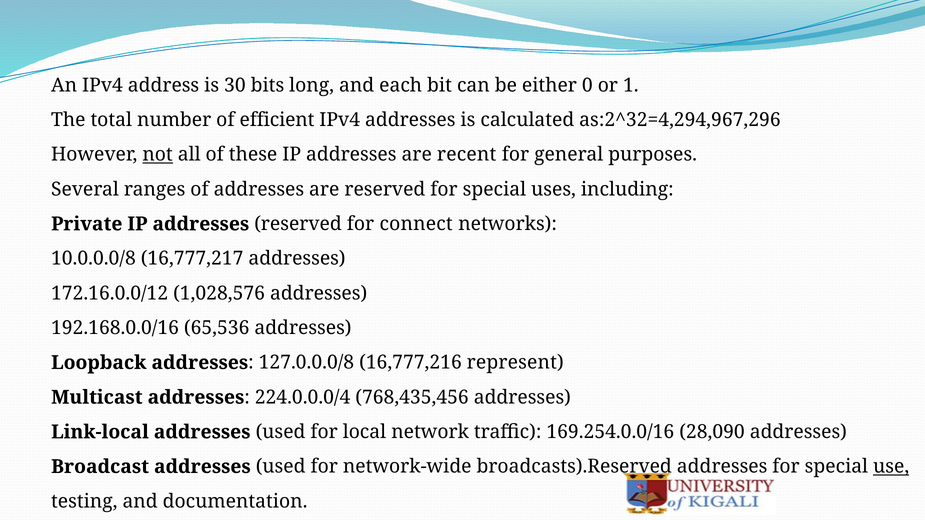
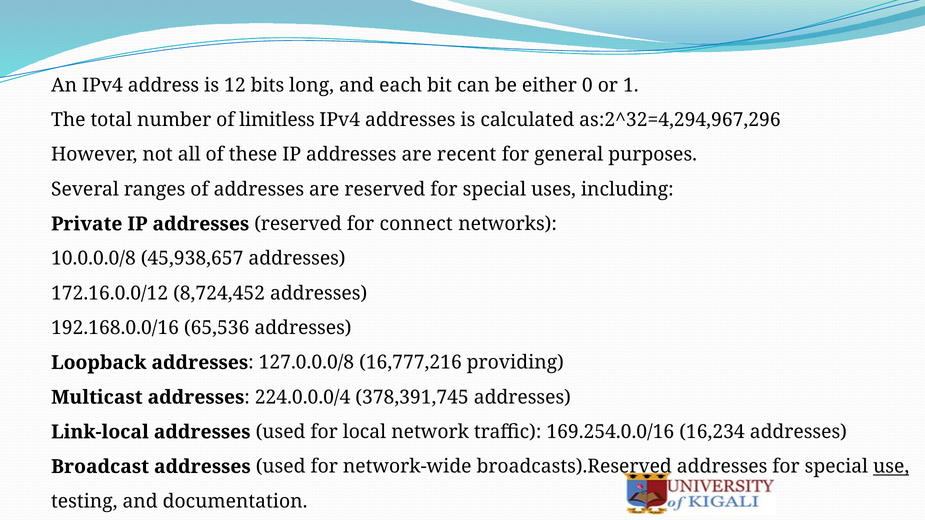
30: 30 -> 12
efficient: efficient -> limitless
not underline: present -> none
16,777,217: 16,777,217 -> 45,938,657
1,028,576: 1,028,576 -> 8,724,452
represent: represent -> providing
768,435,456: 768,435,456 -> 378,391,745
28,090: 28,090 -> 16,234
